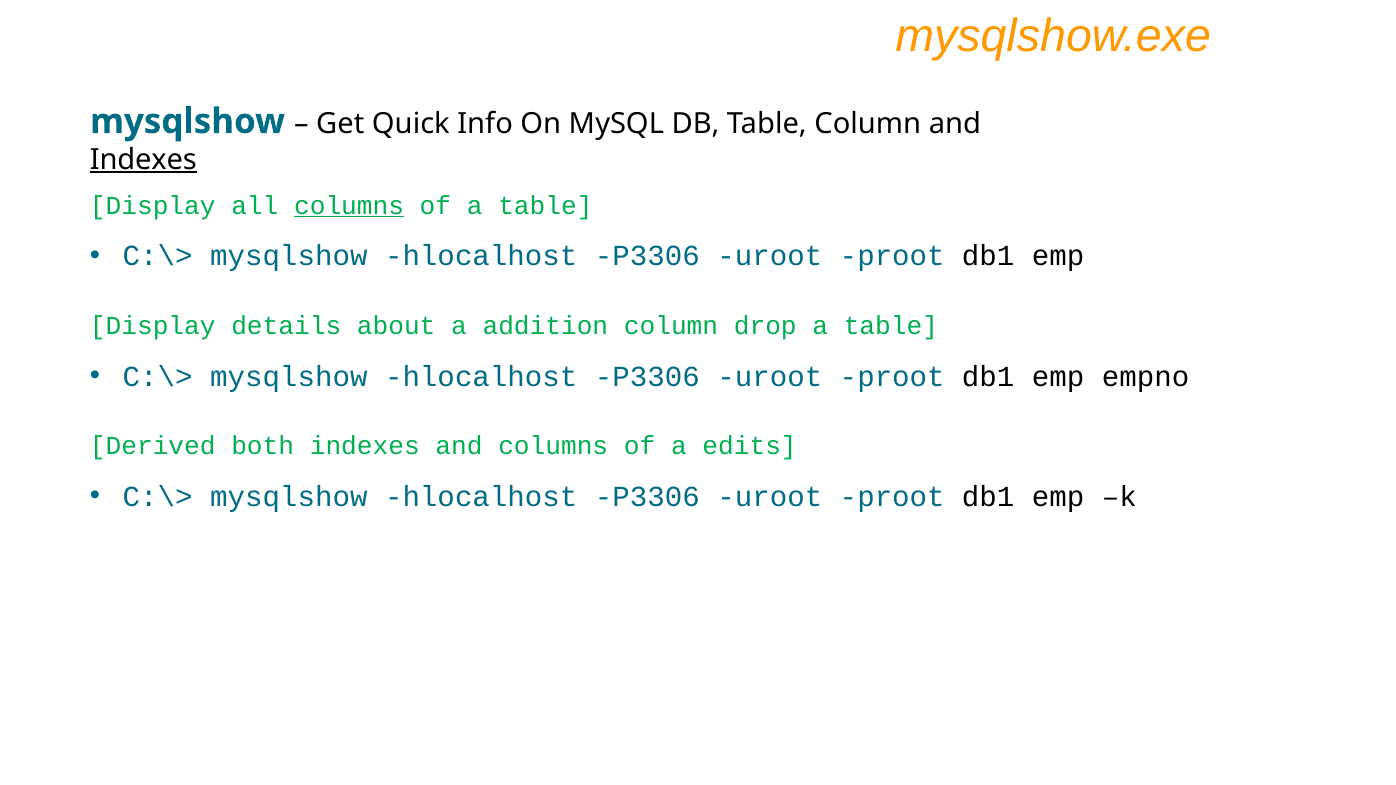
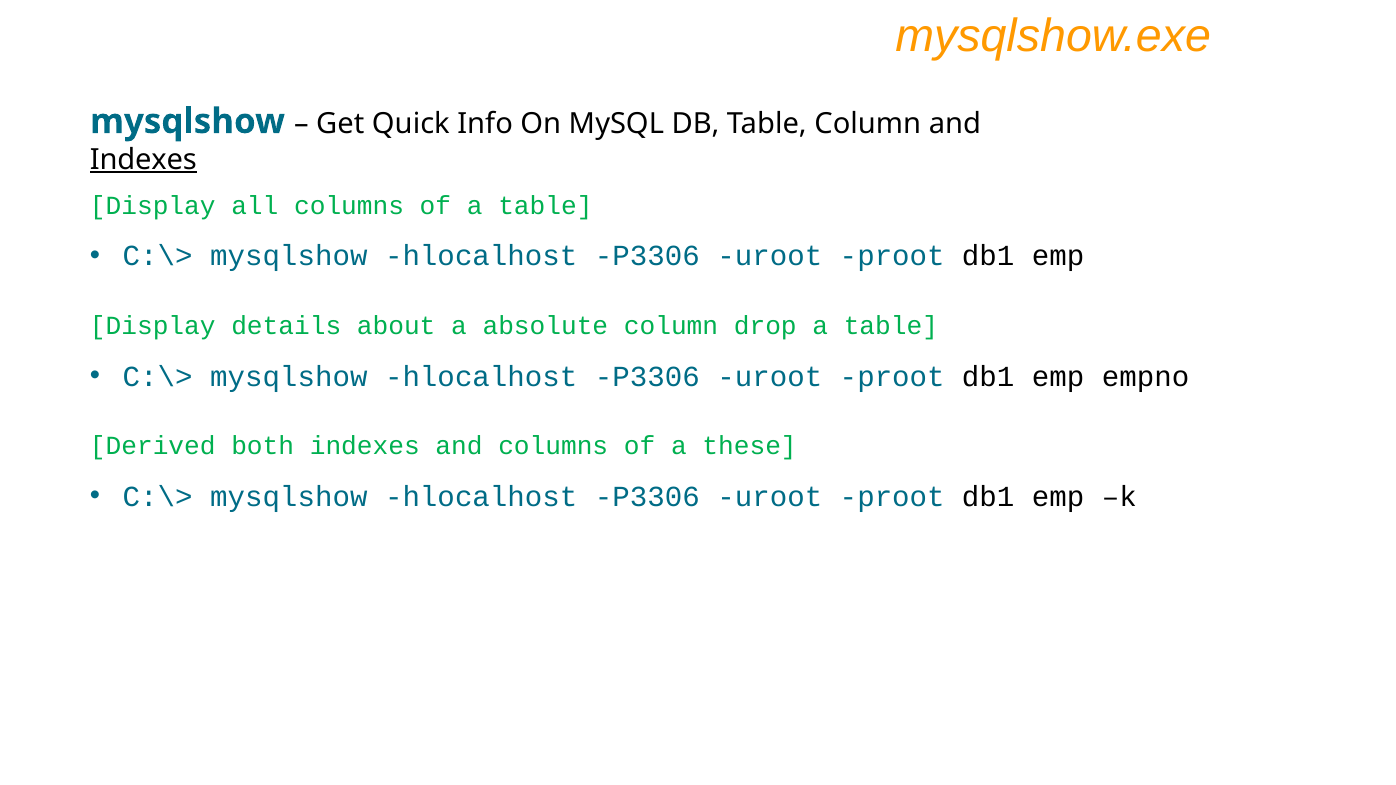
columns at (349, 206) underline: present -> none
addition: addition -> absolute
edits: edits -> these
